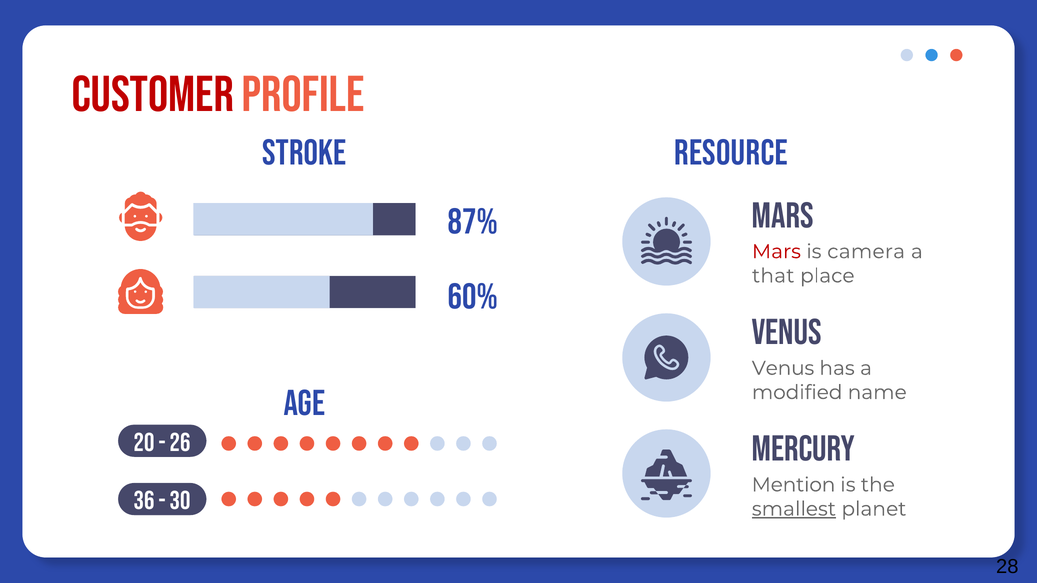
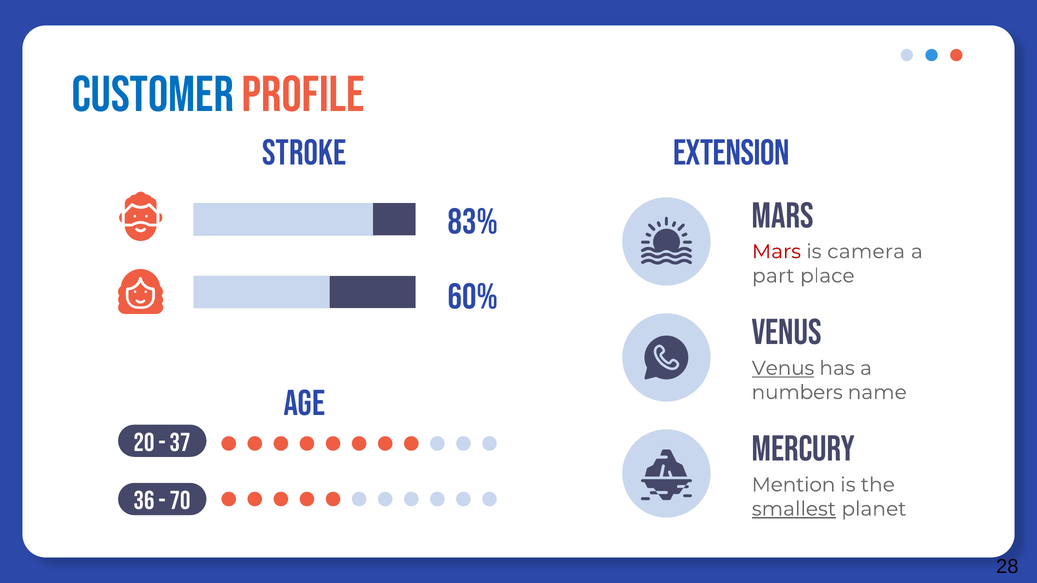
Customer colour: red -> blue
resource: resource -> extension
87%: 87% -> 83%
that: that -> part
Venus at (783, 368) underline: none -> present
modified: modified -> numbers
26: 26 -> 37
30: 30 -> 70
